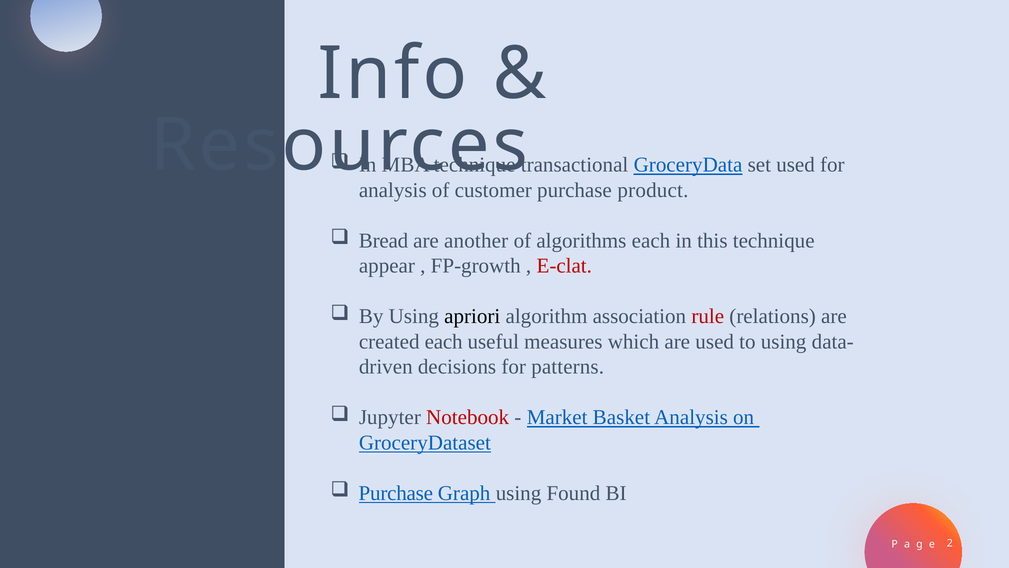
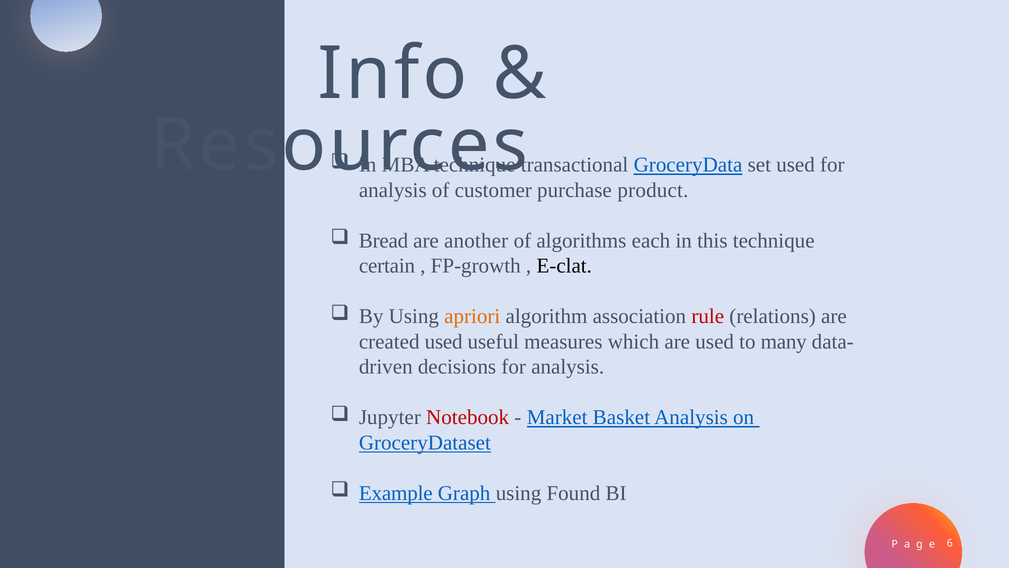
appear: appear -> certain
E-clat colour: red -> black
apriori colour: black -> orange
created each: each -> used
to using: using -> many
decisions for patterns: patterns -> analysis
Purchase at (396, 493): Purchase -> Example
2: 2 -> 6
